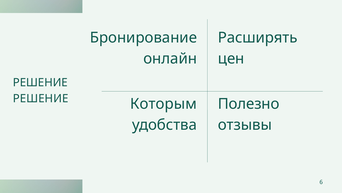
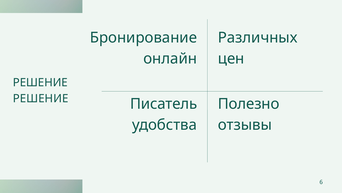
Расширять: Расширять -> Различных
Которым: Которым -> Писатель
